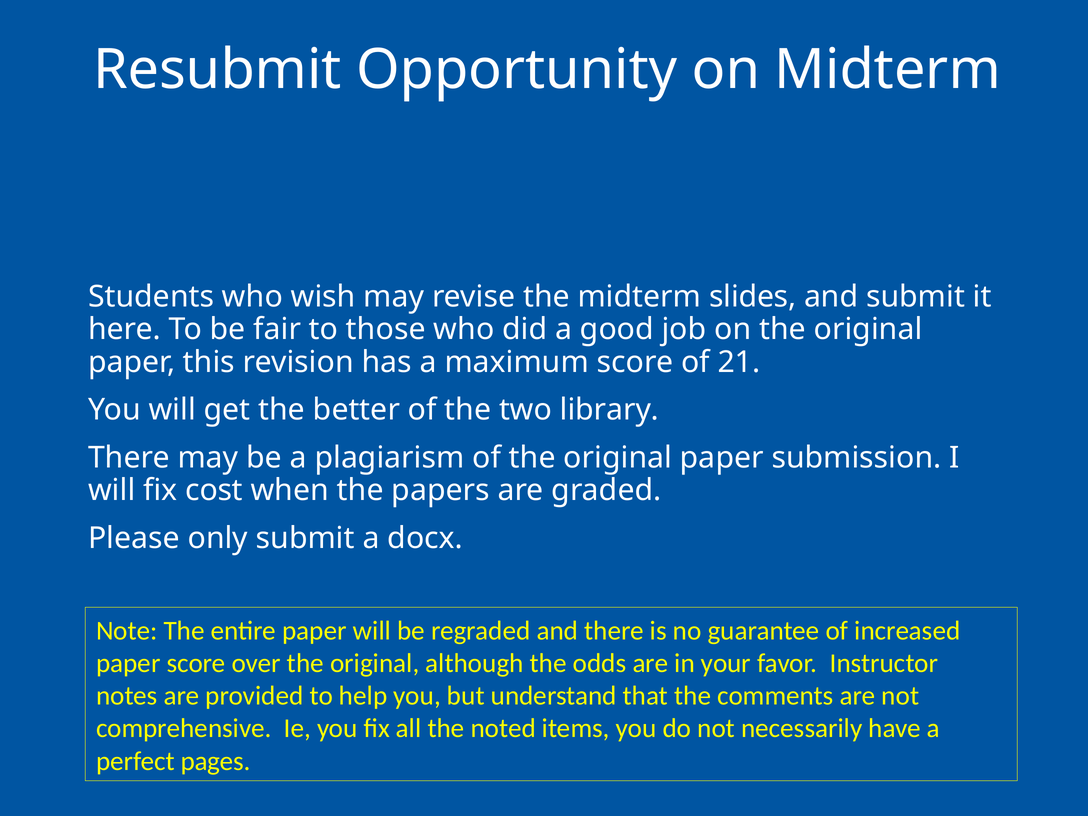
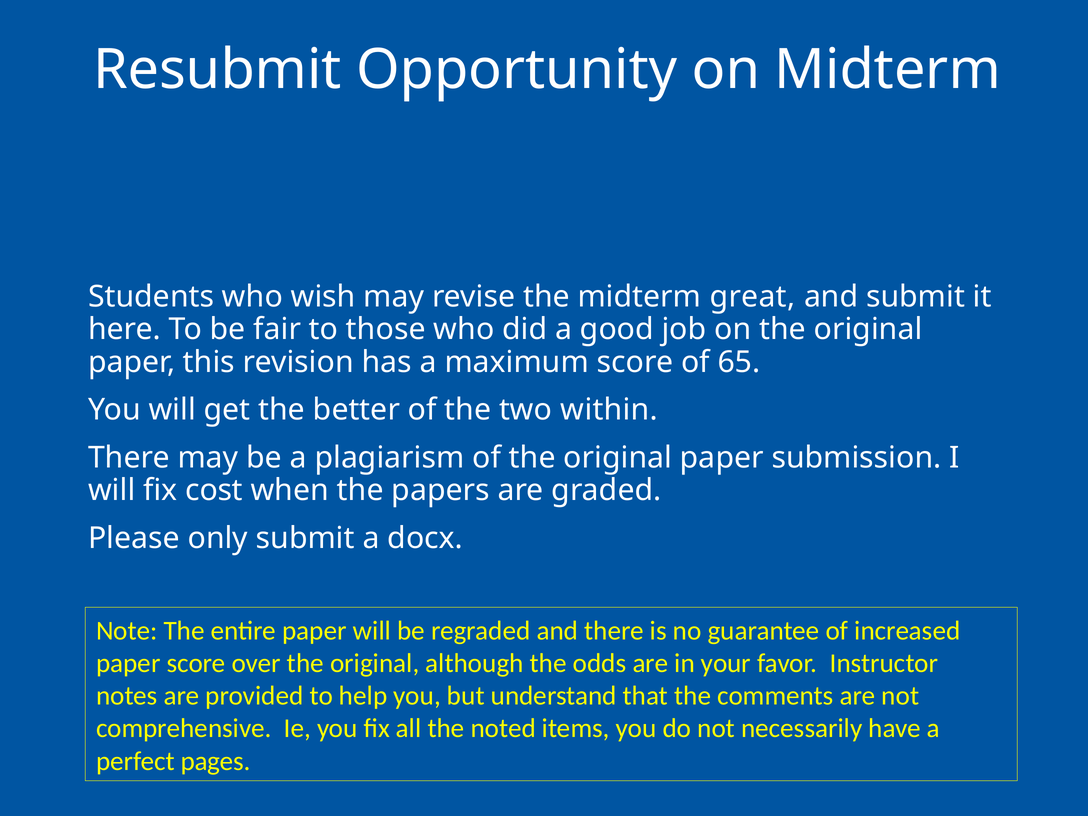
slides: slides -> great
21: 21 -> 65
library: library -> within
